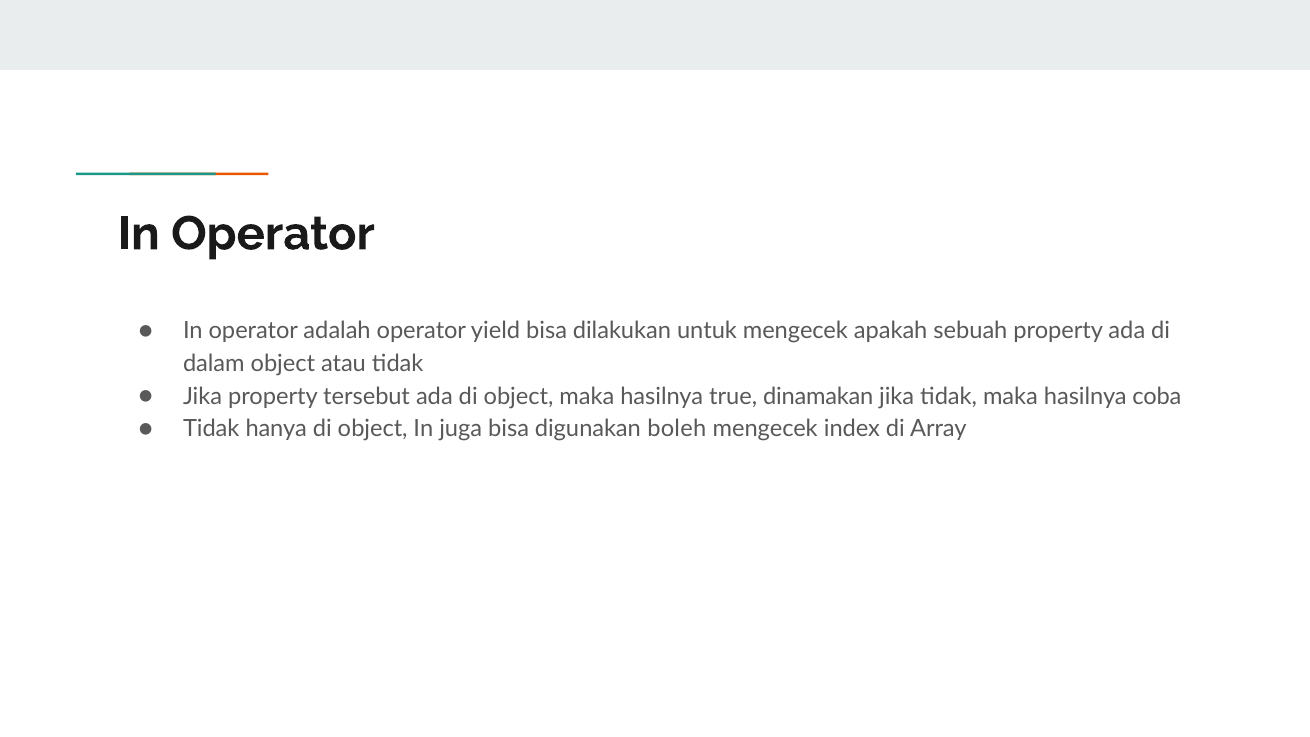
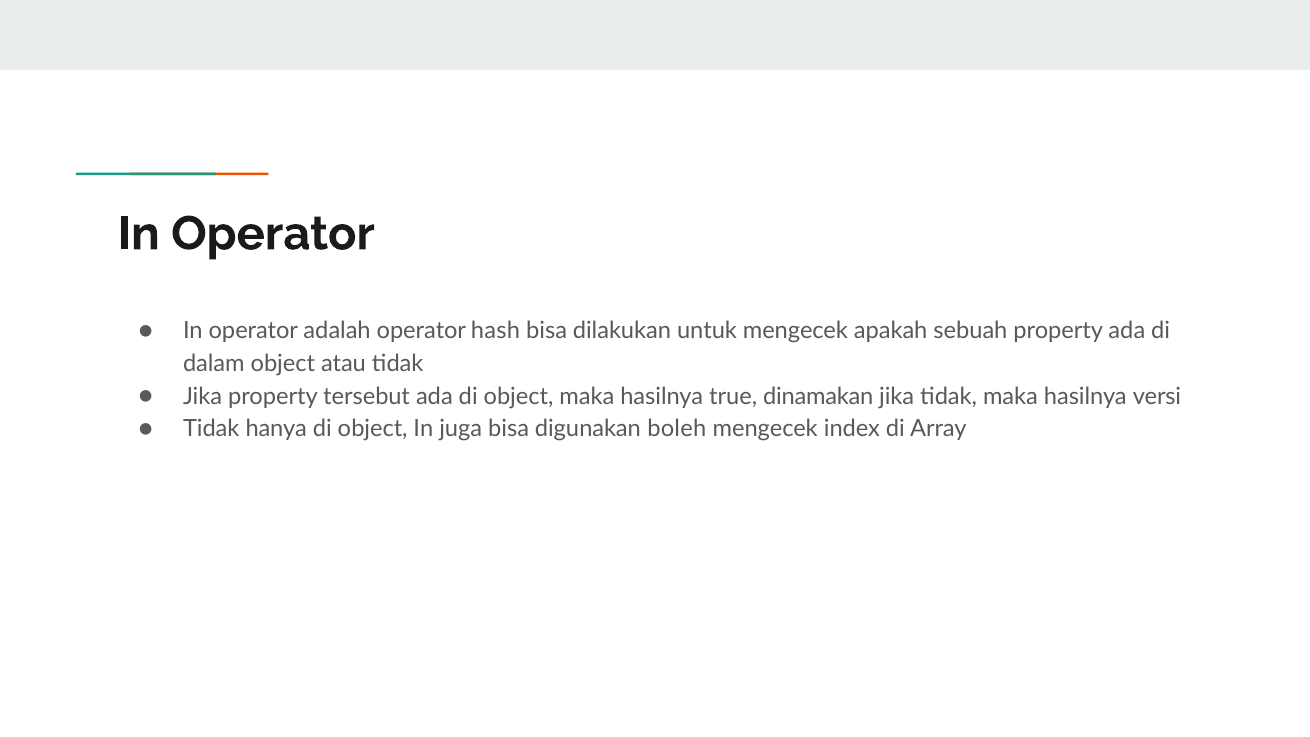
yield: yield -> hash
coba: coba -> versi
